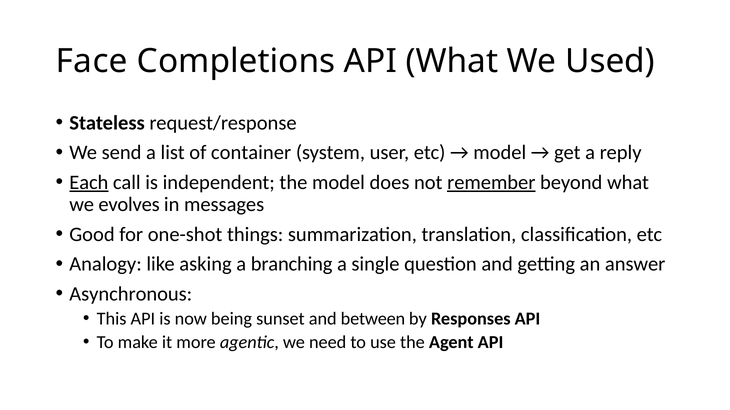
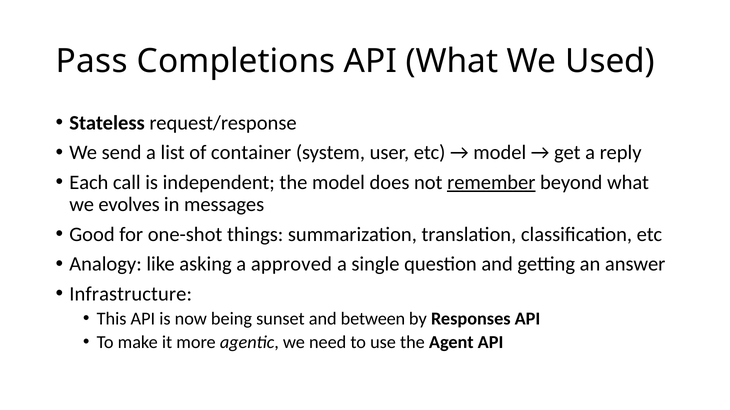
Face: Face -> Pass
Each underline: present -> none
branching: branching -> approved
Asynchronous: Asynchronous -> Infrastructure
